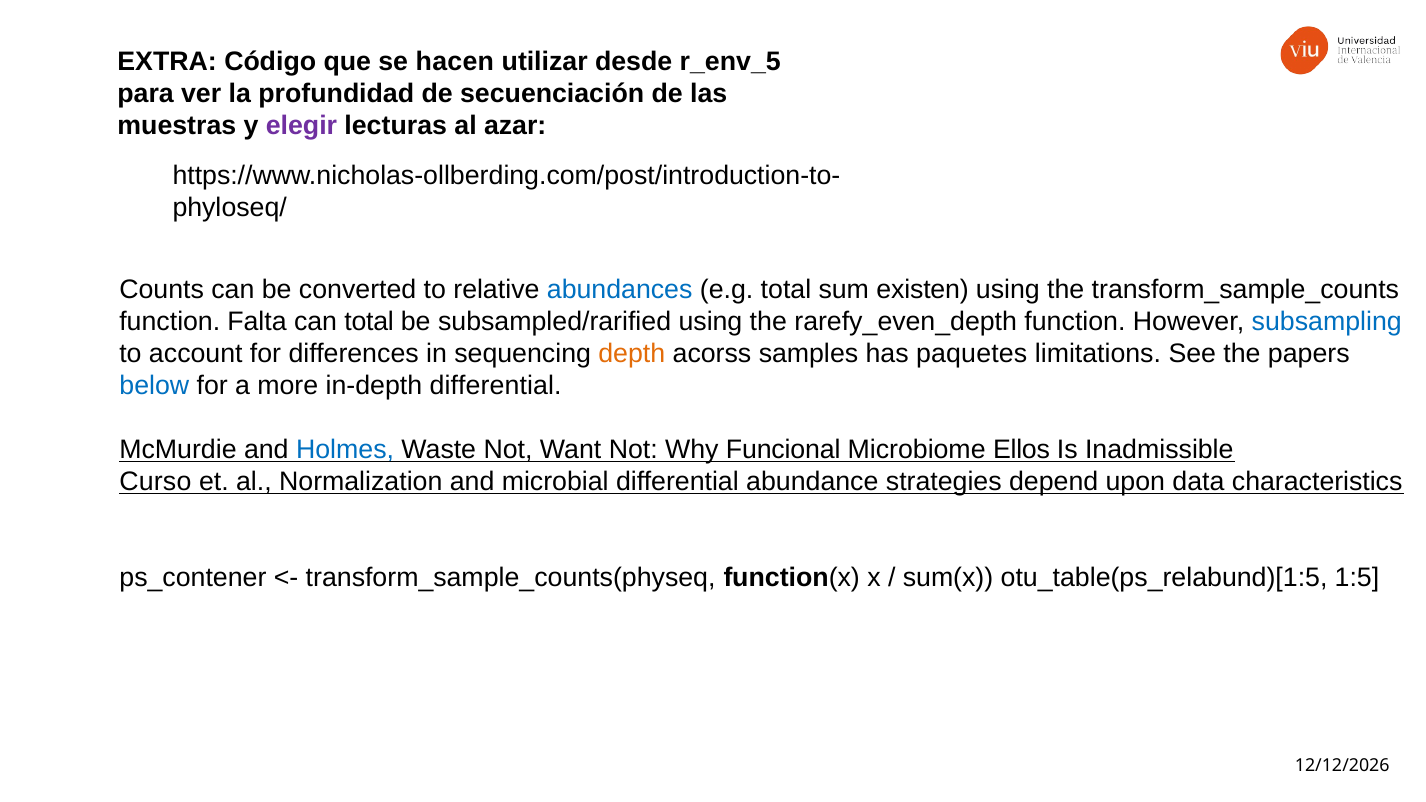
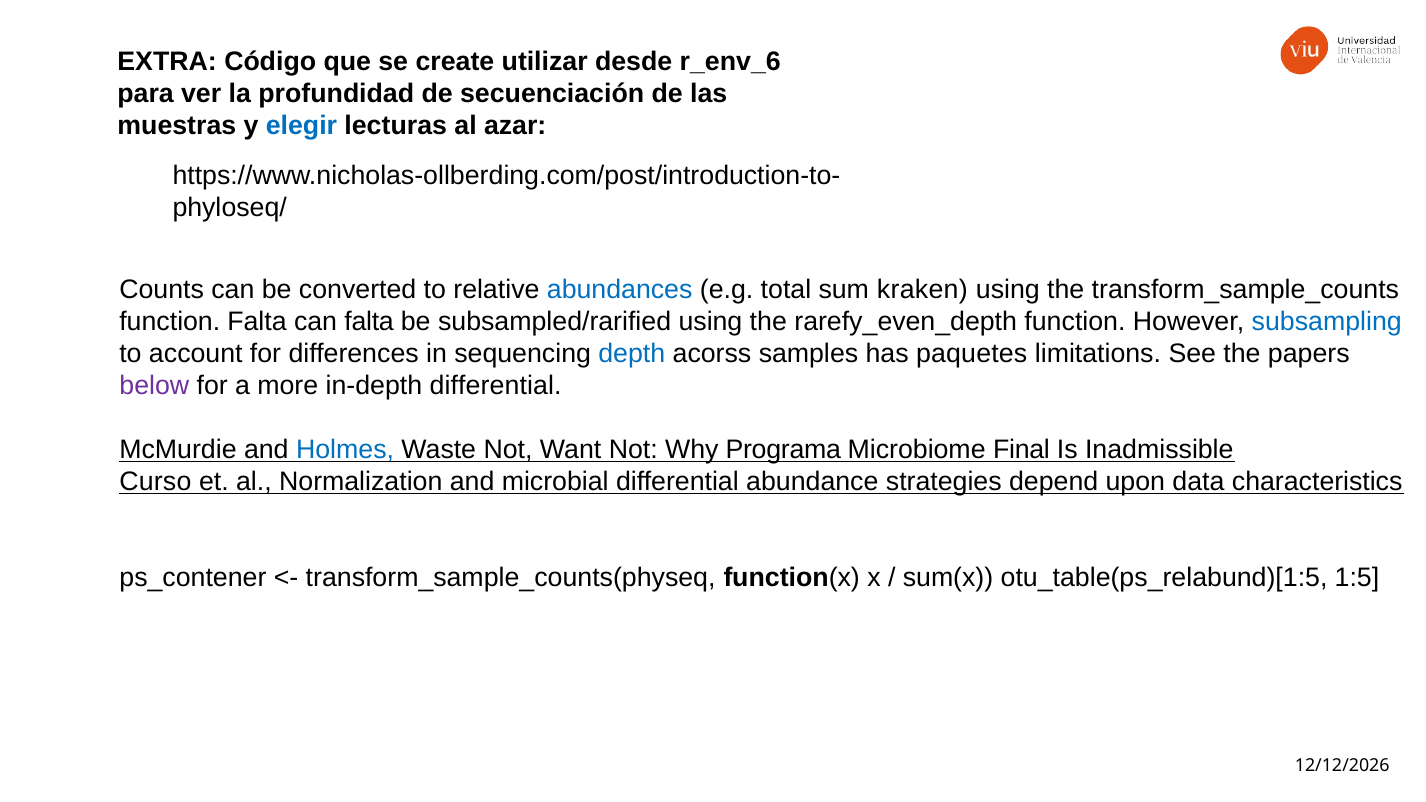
hacen: hacen -> create
r_env_5: r_env_5 -> r_env_6
elegir colour: purple -> blue
existen: existen -> kraken
can total: total -> falta
depth colour: orange -> blue
below colour: blue -> purple
Funcional: Funcional -> Programa
Ellos: Ellos -> Final
